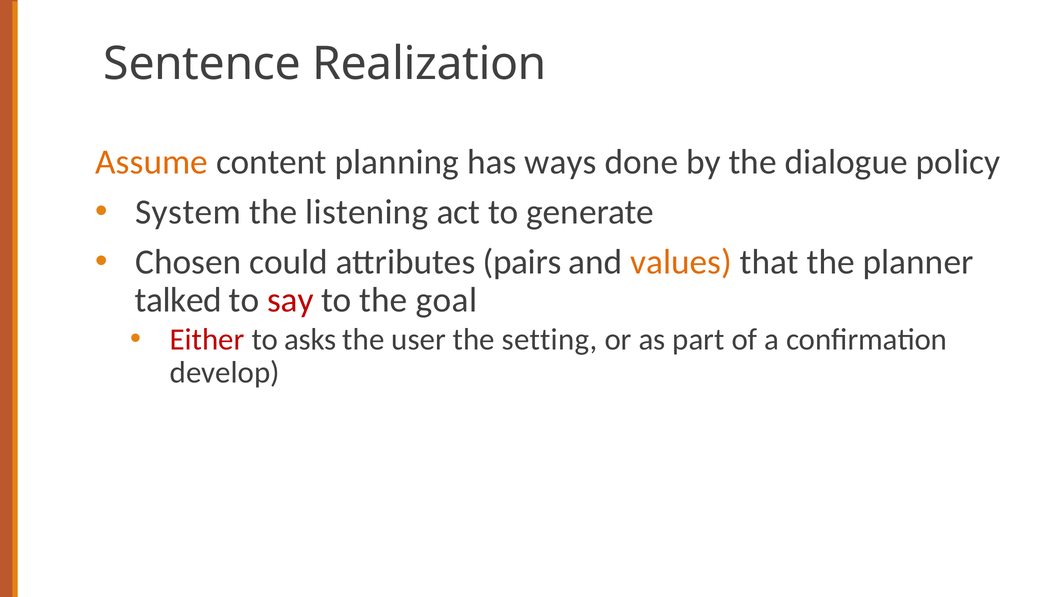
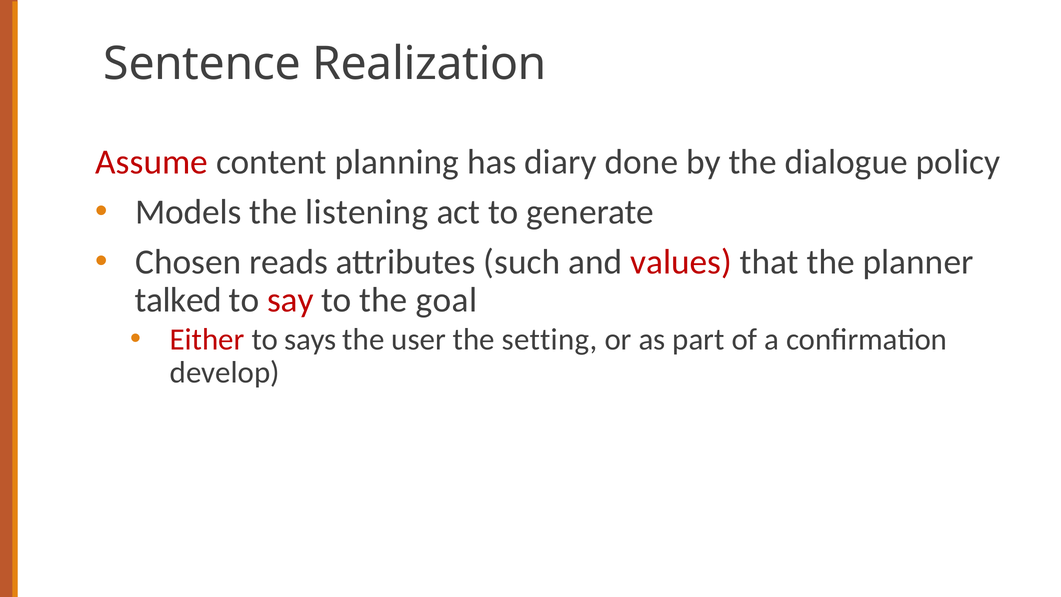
Assume colour: orange -> red
ways: ways -> diary
System: System -> Models
could: could -> reads
pairs: pairs -> such
values colour: orange -> red
asks: asks -> says
